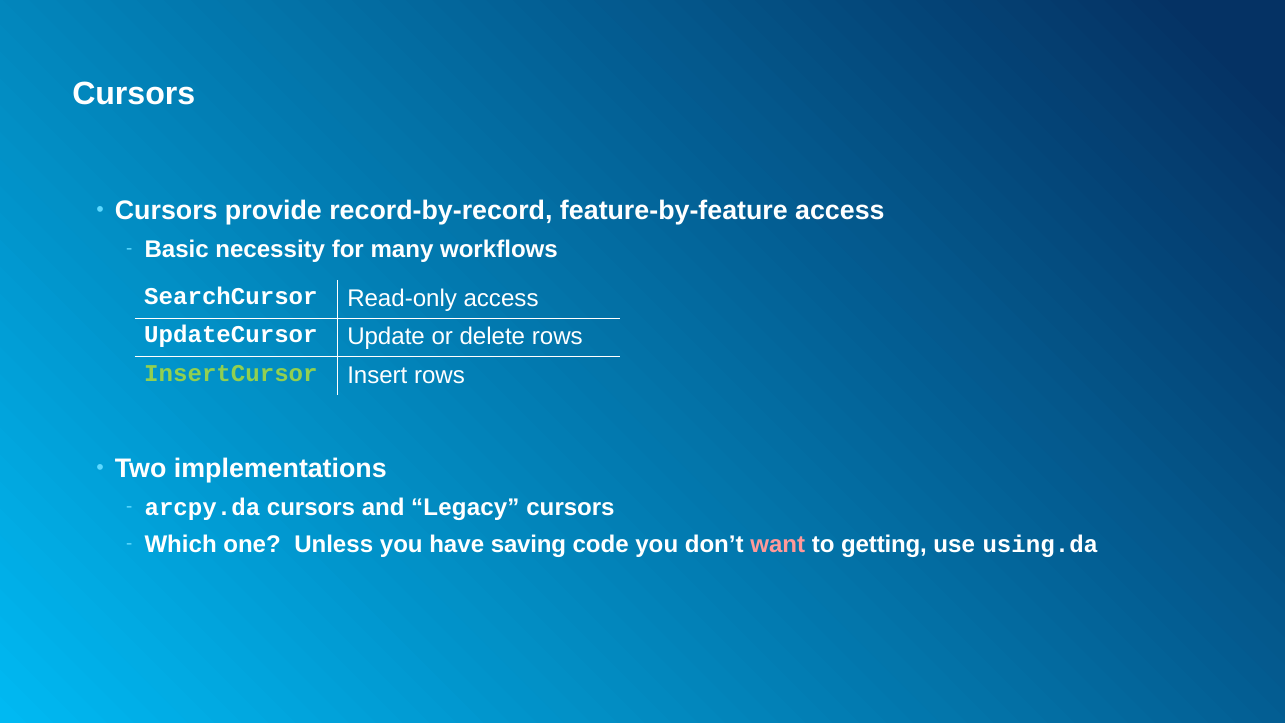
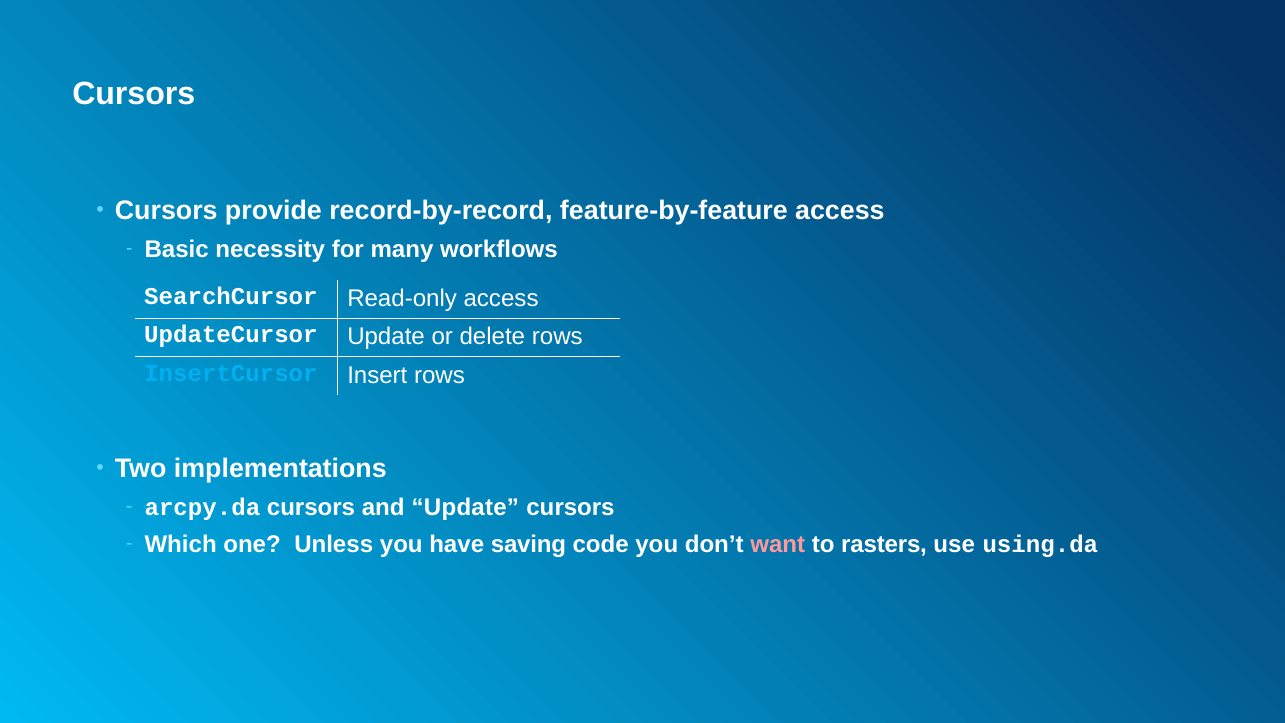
InsertCursor colour: light green -> light blue
and Legacy: Legacy -> Update
getting: getting -> rasters
